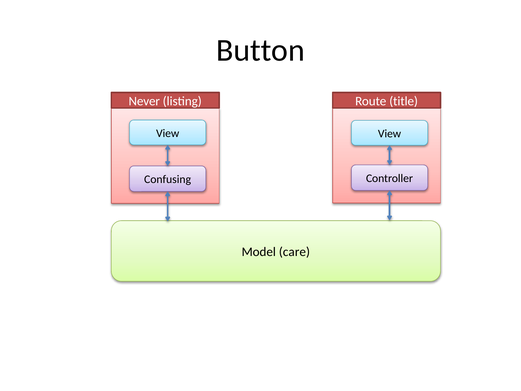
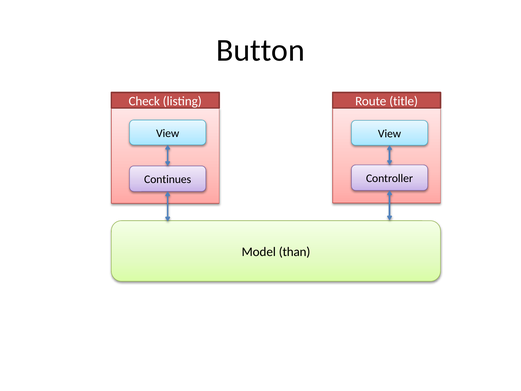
Never: Never -> Check
Confusing: Confusing -> Continues
care: care -> than
